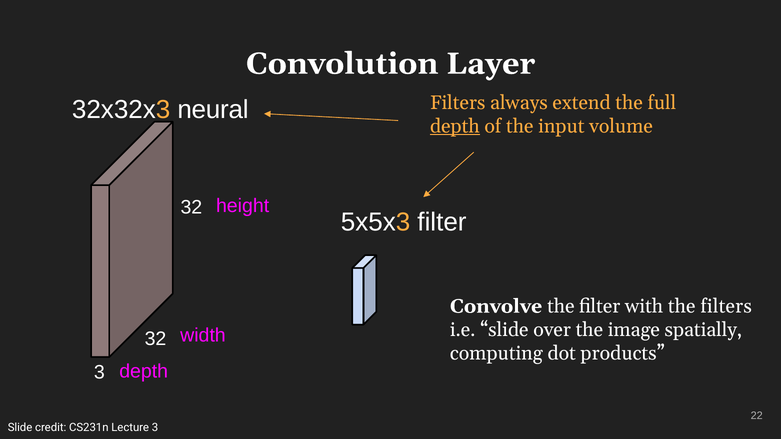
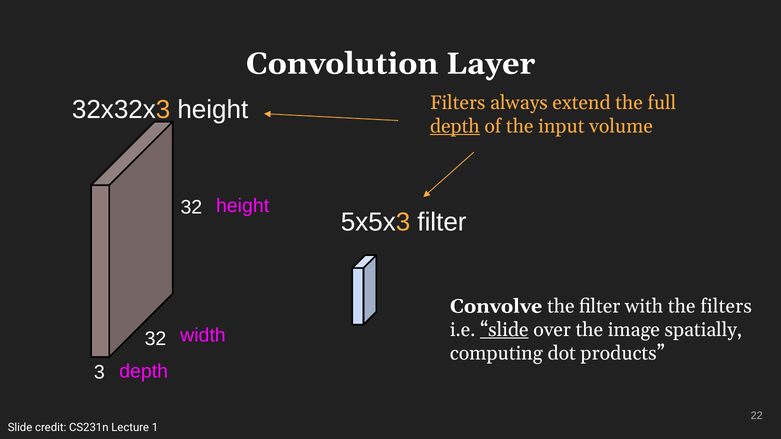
32x32x3 neural: neural -> height
slide at (504, 330) underline: none -> present
Lecture 3: 3 -> 1
